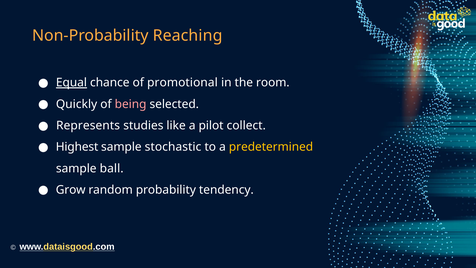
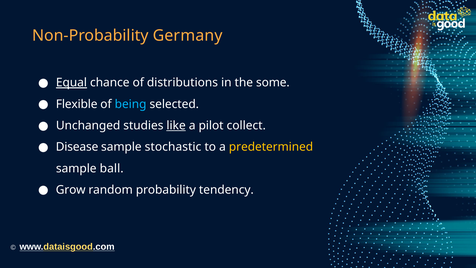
Reaching: Reaching -> Germany
promotional: promotional -> distributions
room: room -> some
Quickly: Quickly -> Flexible
being colour: pink -> light blue
Represents: Represents -> Unchanged
like underline: none -> present
Highest: Highest -> Disease
